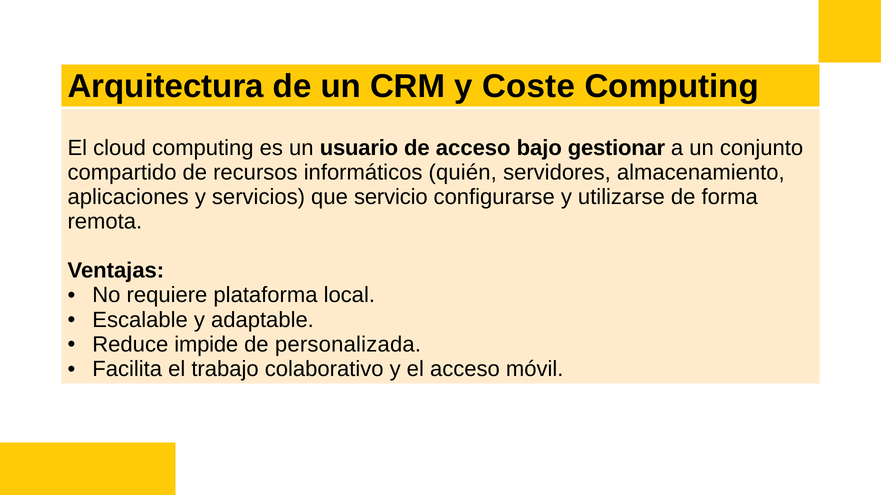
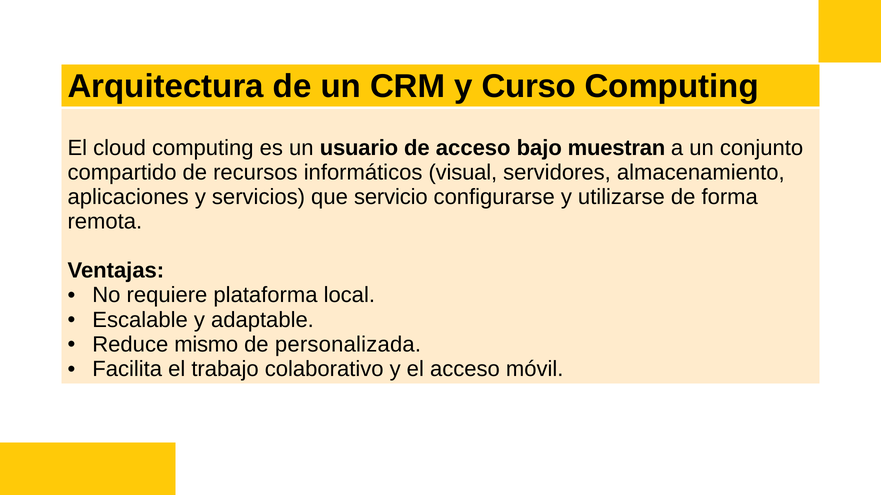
Coste: Coste -> Curso
gestionar: gestionar -> muestran
quién: quién -> visual
impide: impide -> mismo
